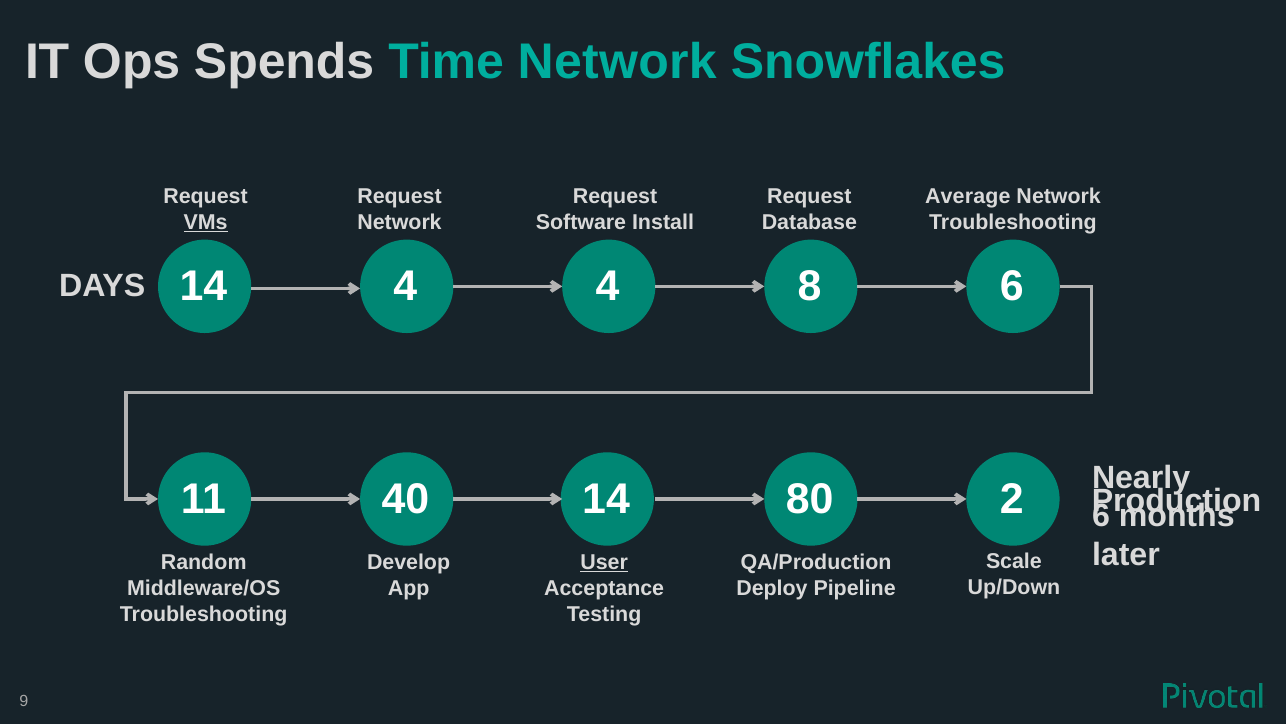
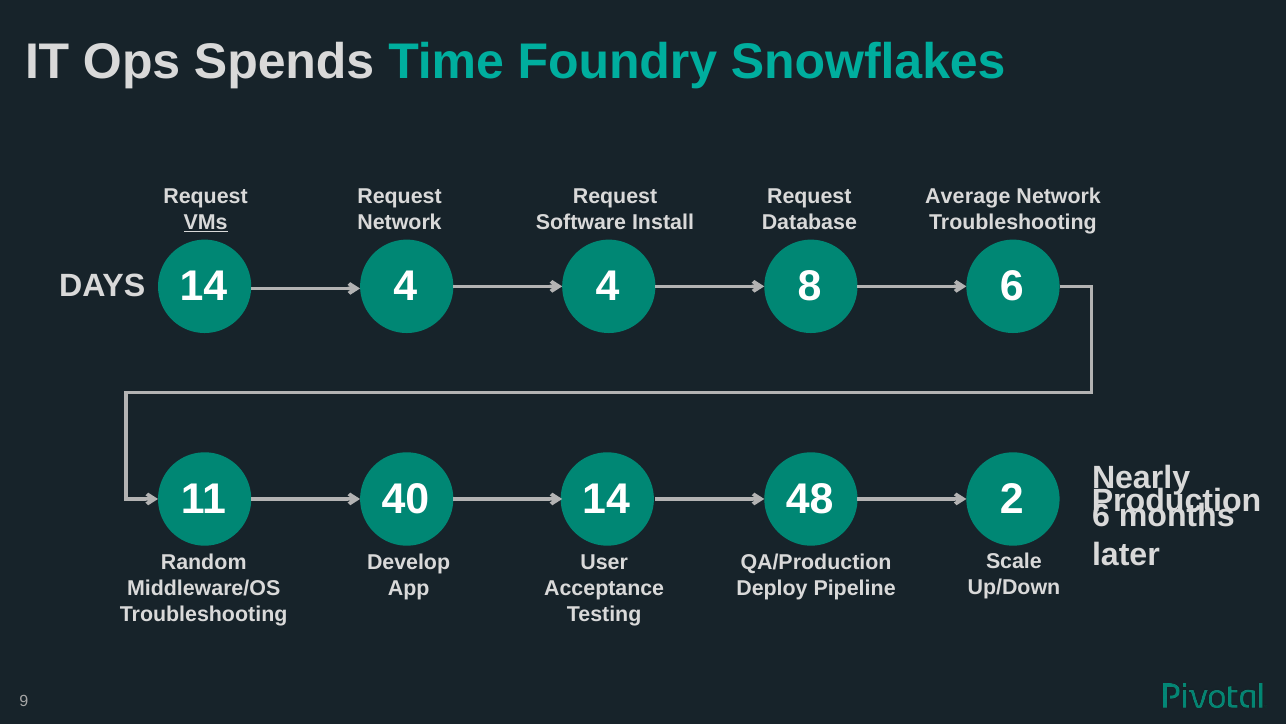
Time Network: Network -> Foundry
80: 80 -> 48
User underline: present -> none
